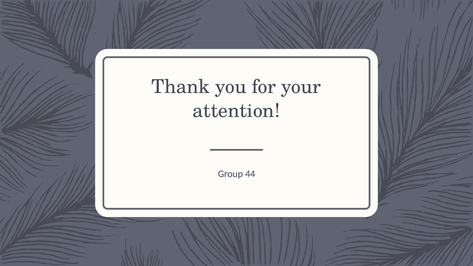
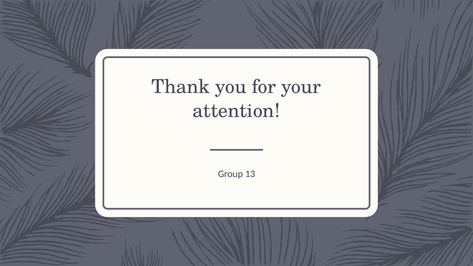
44: 44 -> 13
